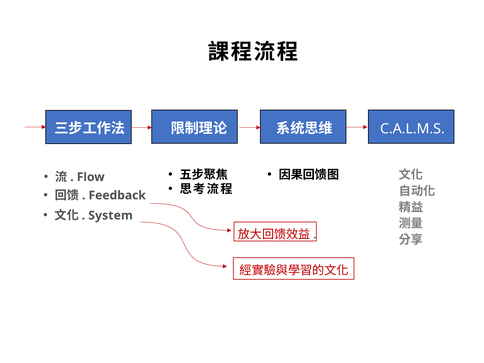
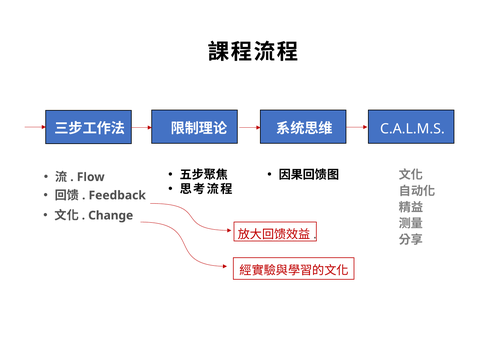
System: System -> Change
